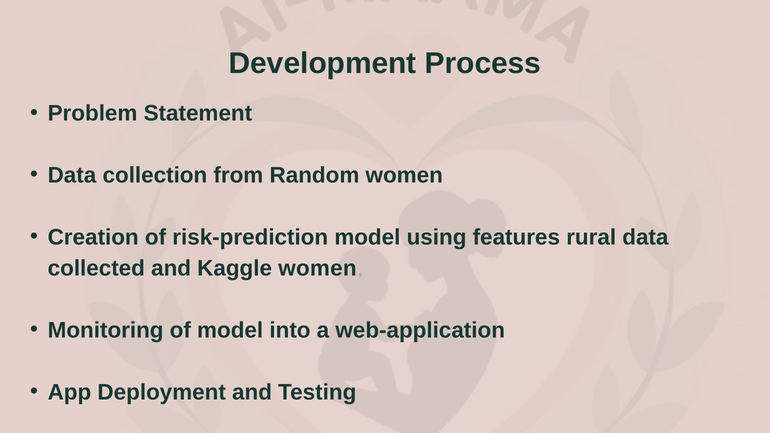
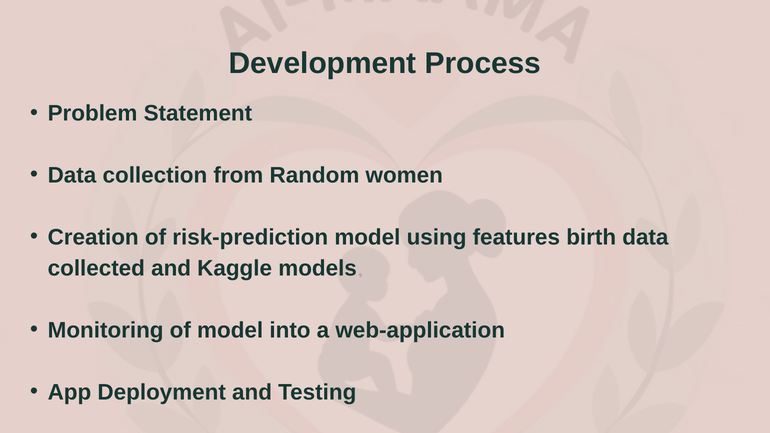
rural: rural -> birth
Kaggle women: women -> models
